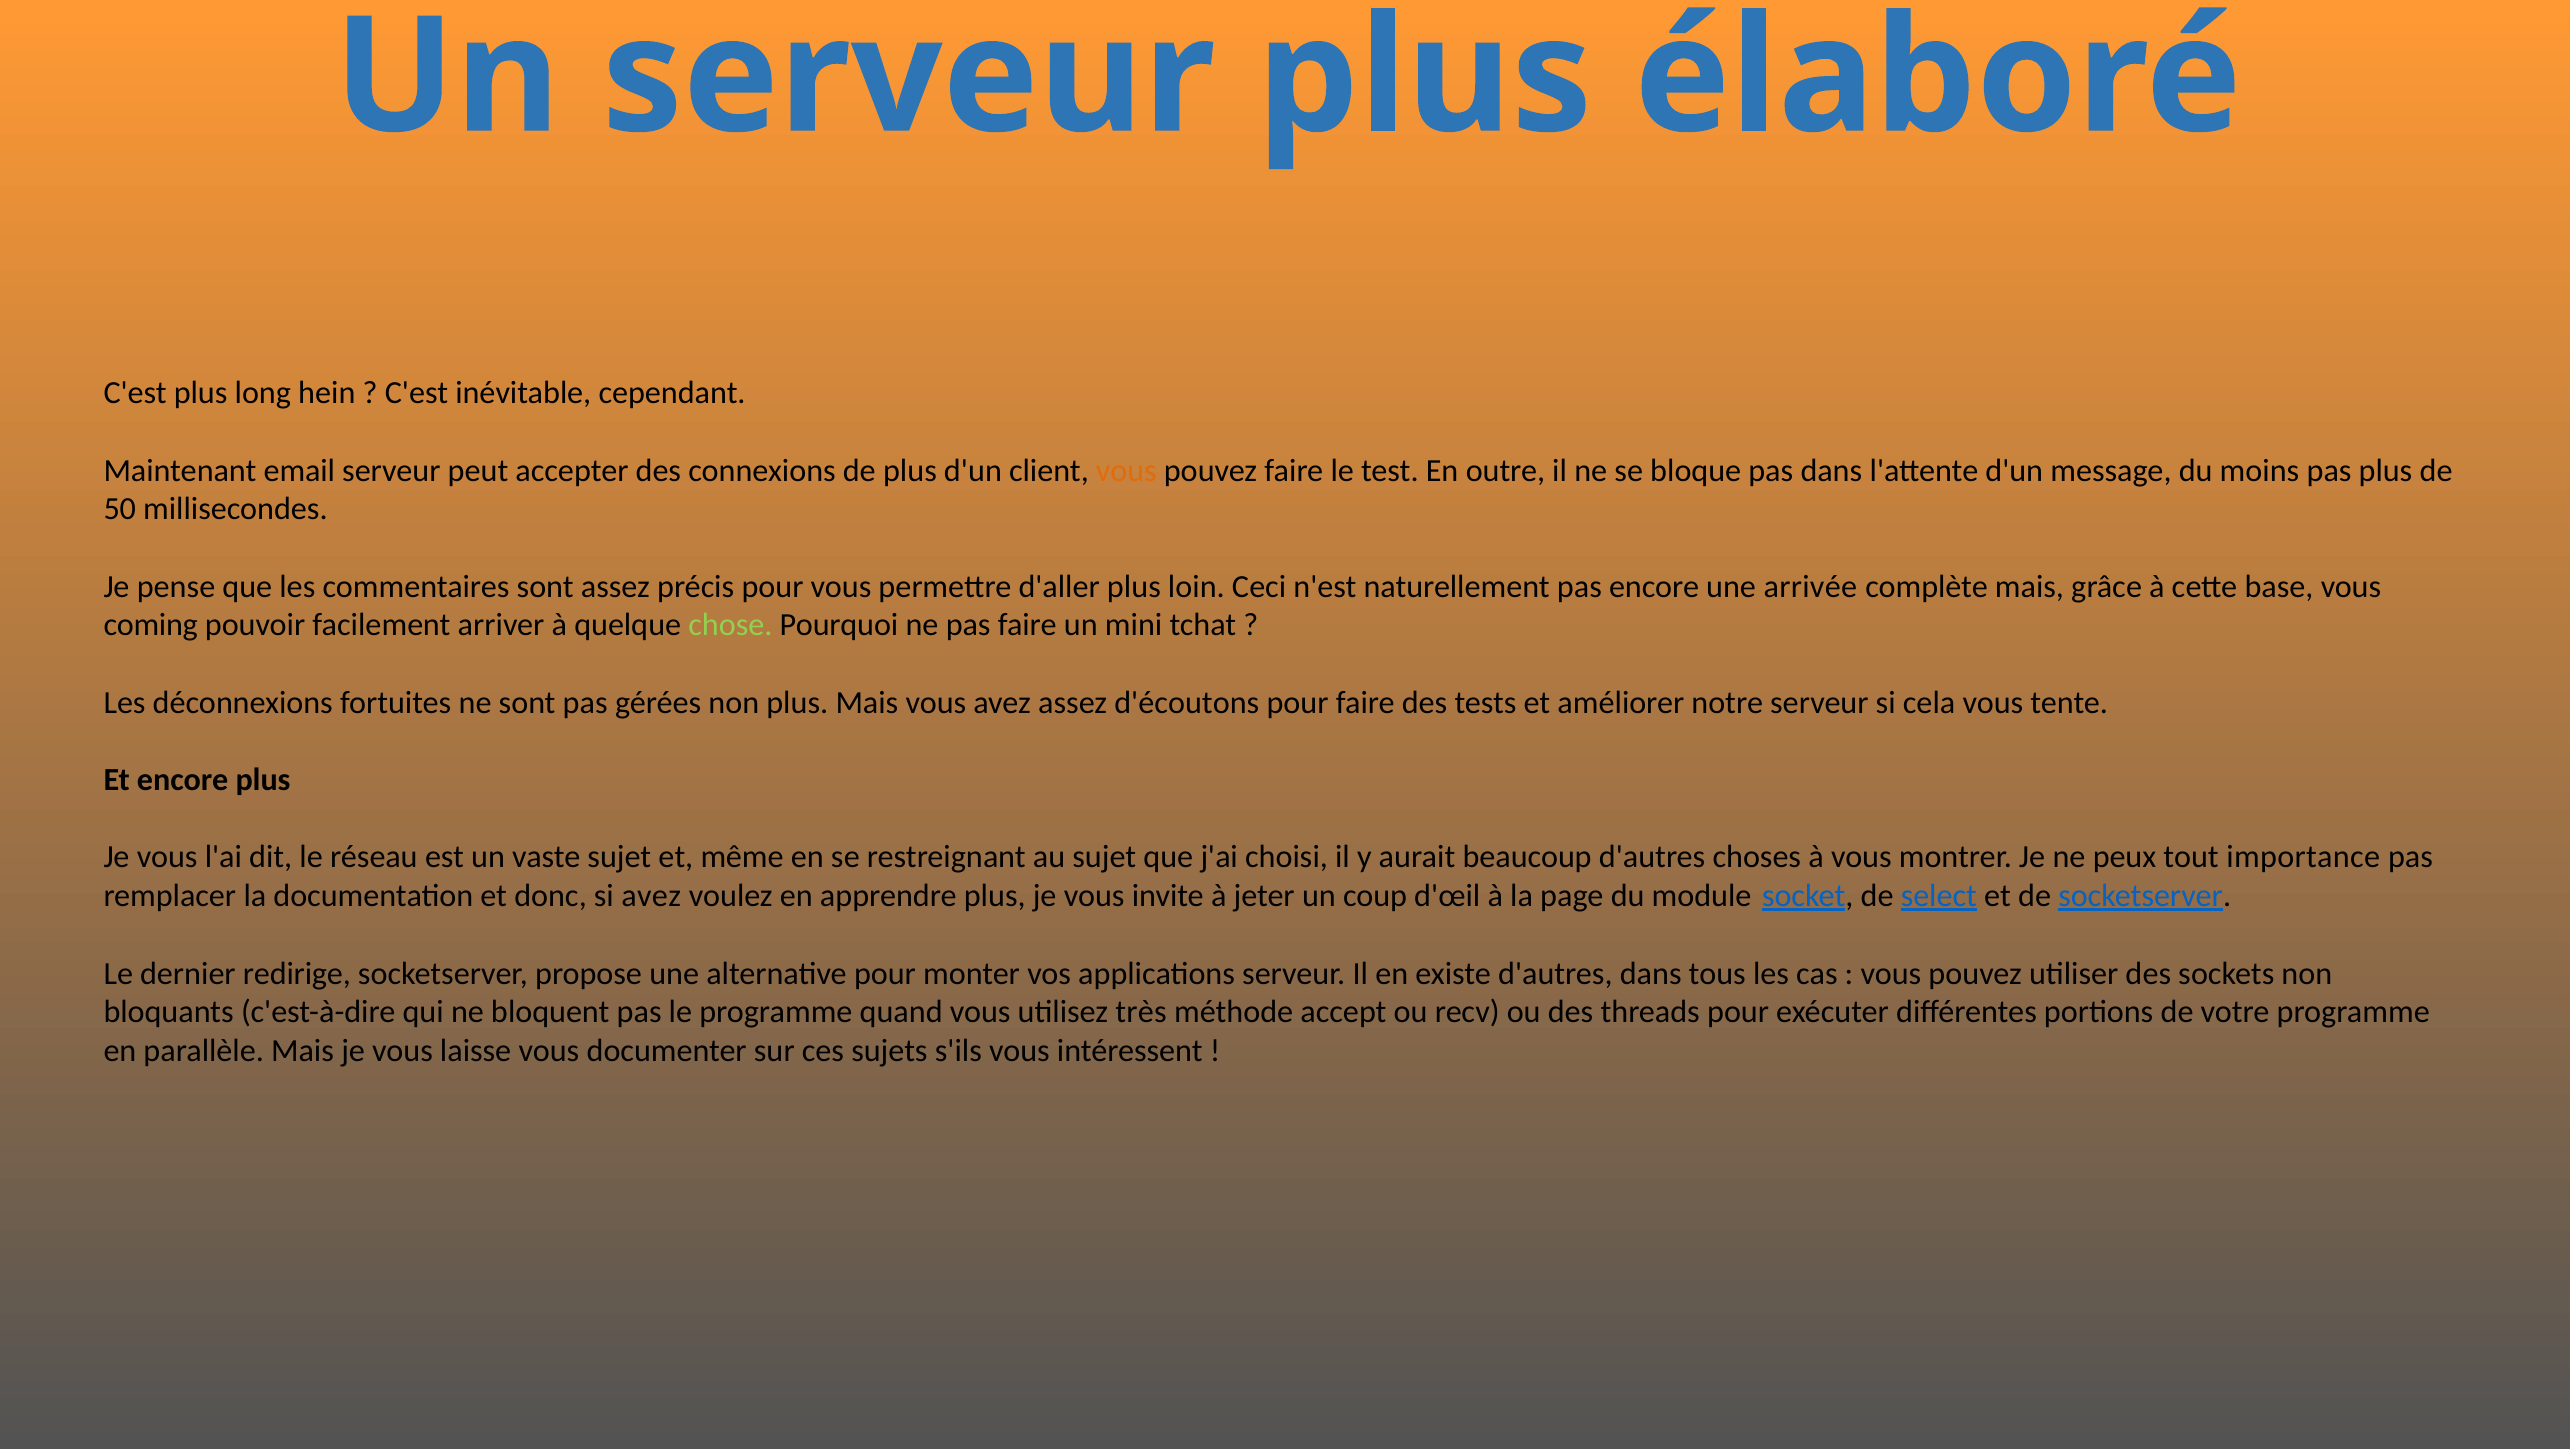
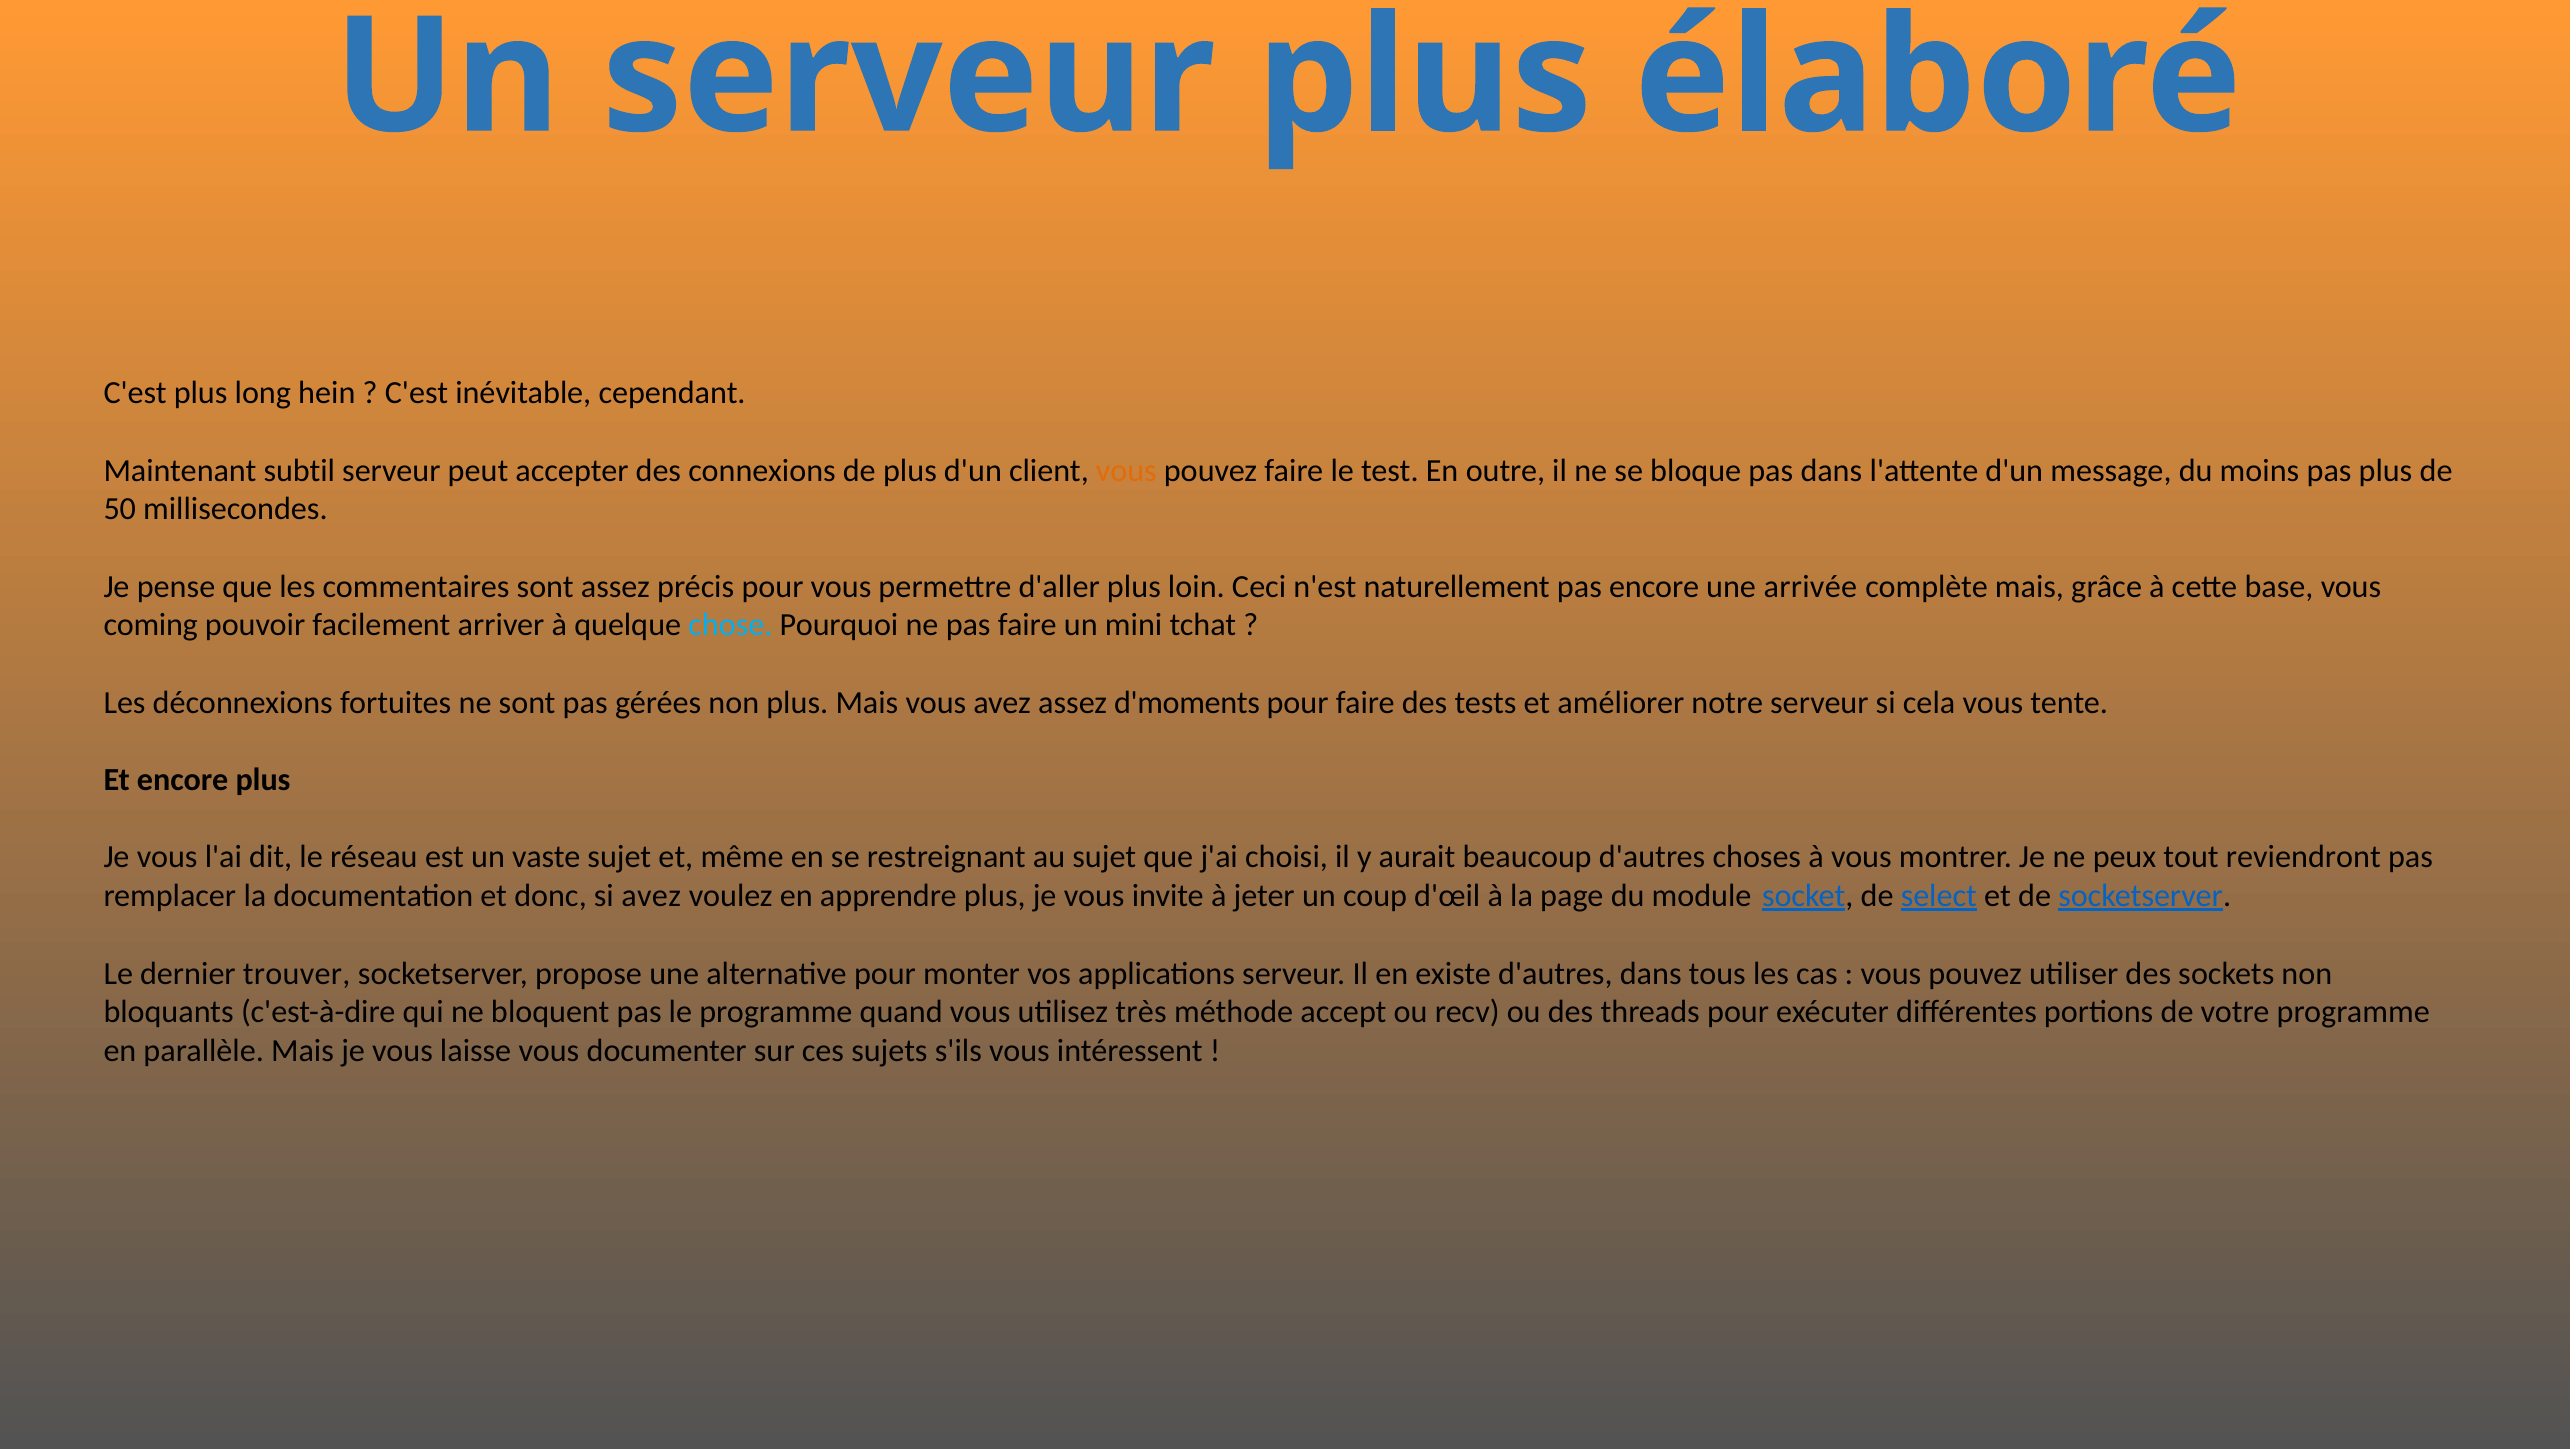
email: email -> subtil
chose colour: light green -> light blue
d'écoutons: d'écoutons -> d'moments
importance: importance -> reviendront
redirige: redirige -> trouver
